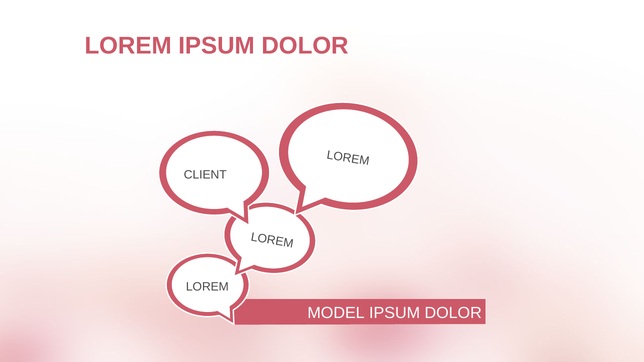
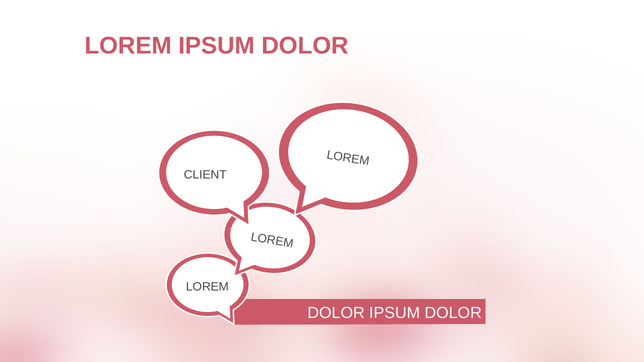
MODEL at (336, 313): MODEL -> DOLOR
